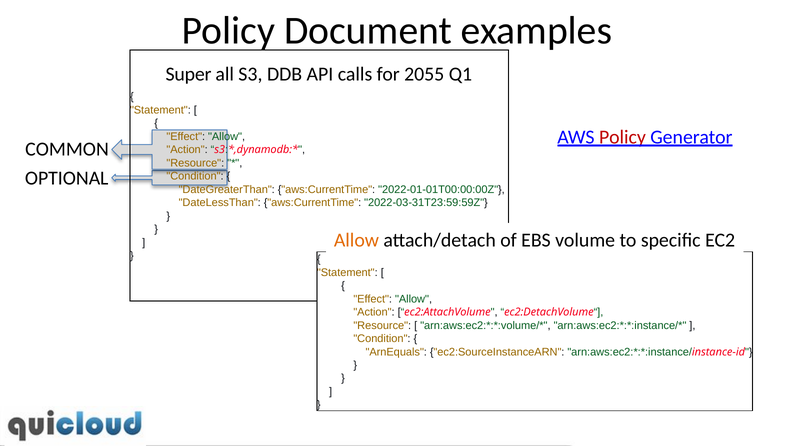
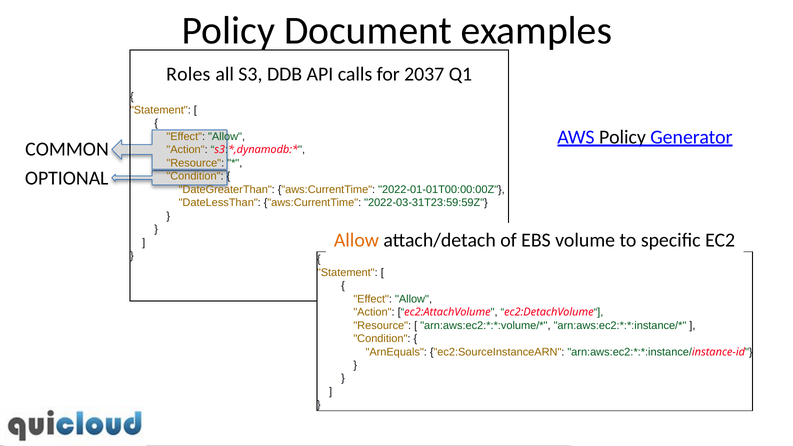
Super: Super -> Roles
2055: 2055 -> 2037
Policy at (622, 137) colour: red -> black
